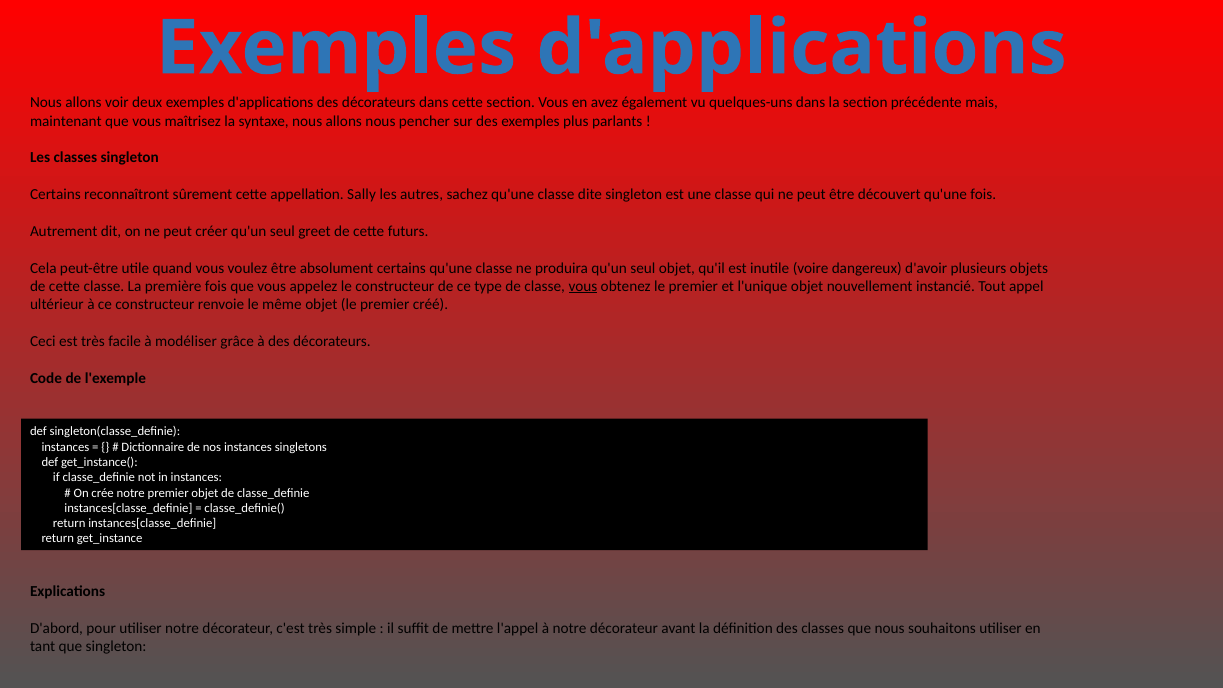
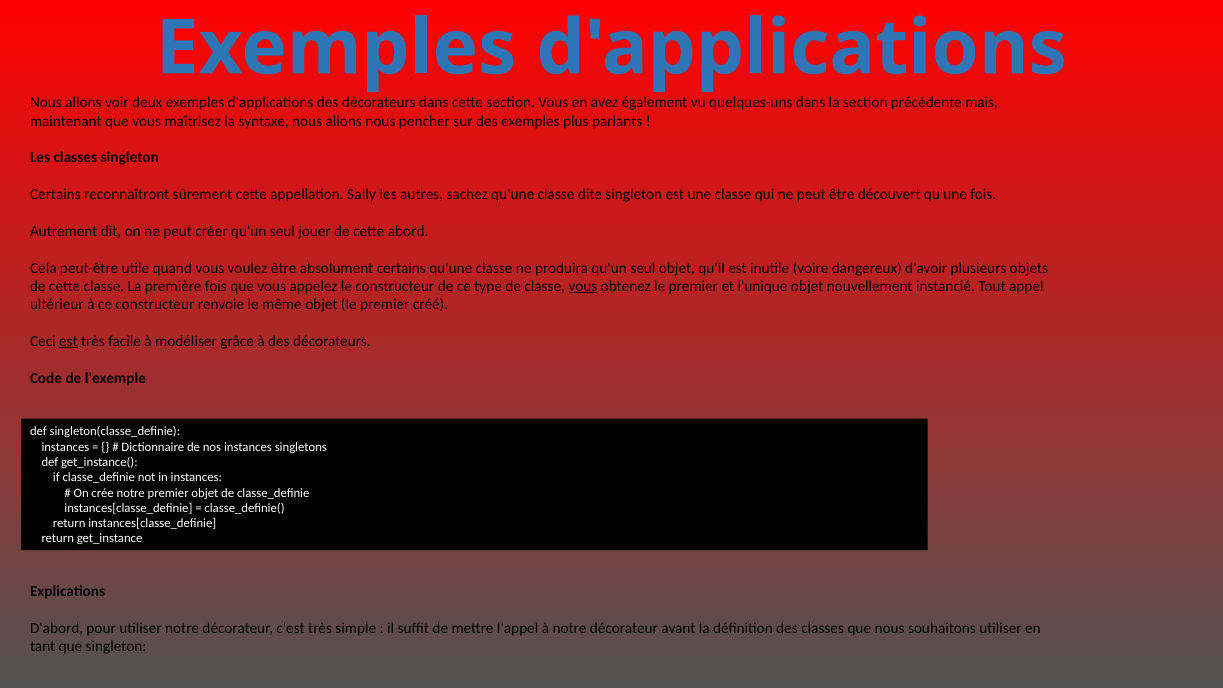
greet: greet -> jouer
futurs: futurs -> abord
est at (68, 341) underline: none -> present
